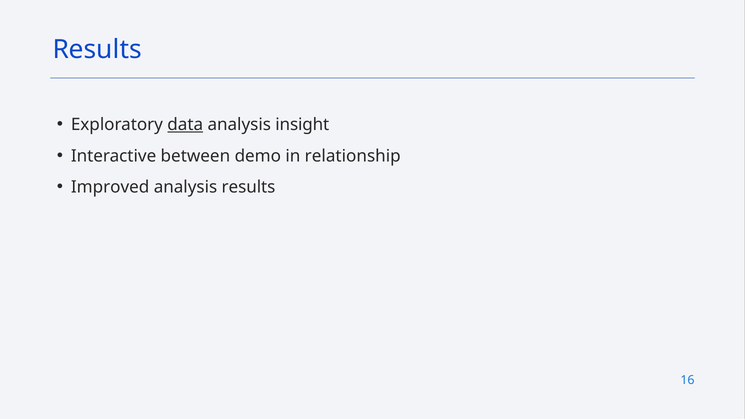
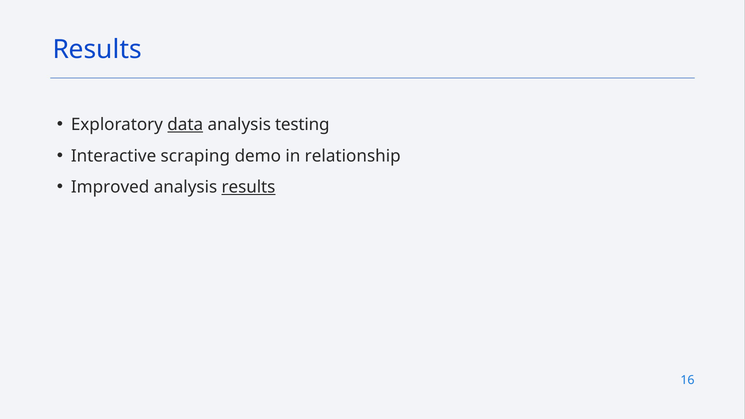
insight: insight -> testing
between: between -> scraping
results at (248, 187) underline: none -> present
